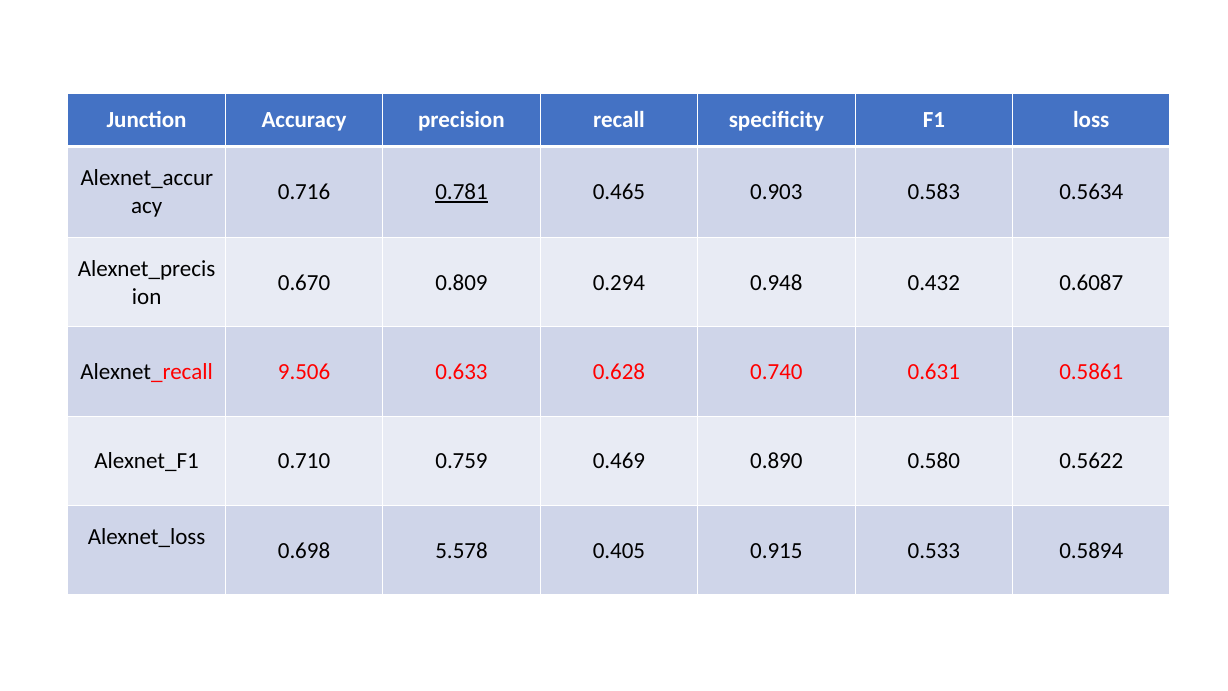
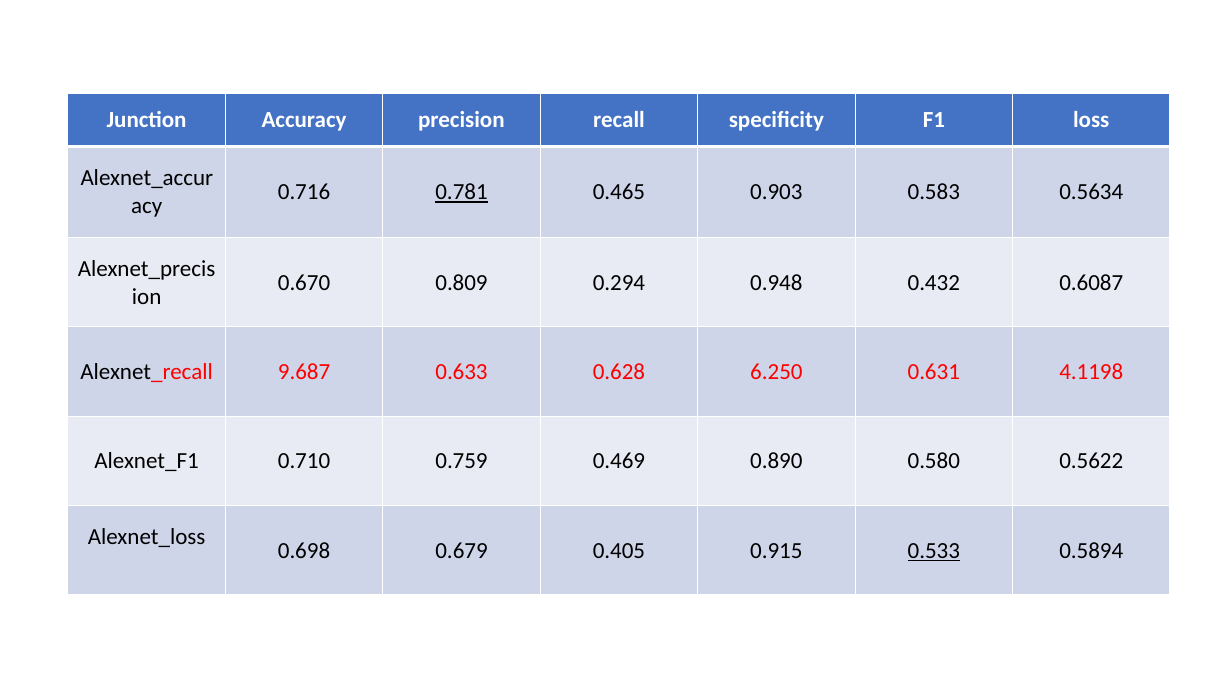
9.506: 9.506 -> 9.687
0.740: 0.740 -> 6.250
0.5861: 0.5861 -> 4.1198
5.578: 5.578 -> 0.679
0.533 underline: none -> present
